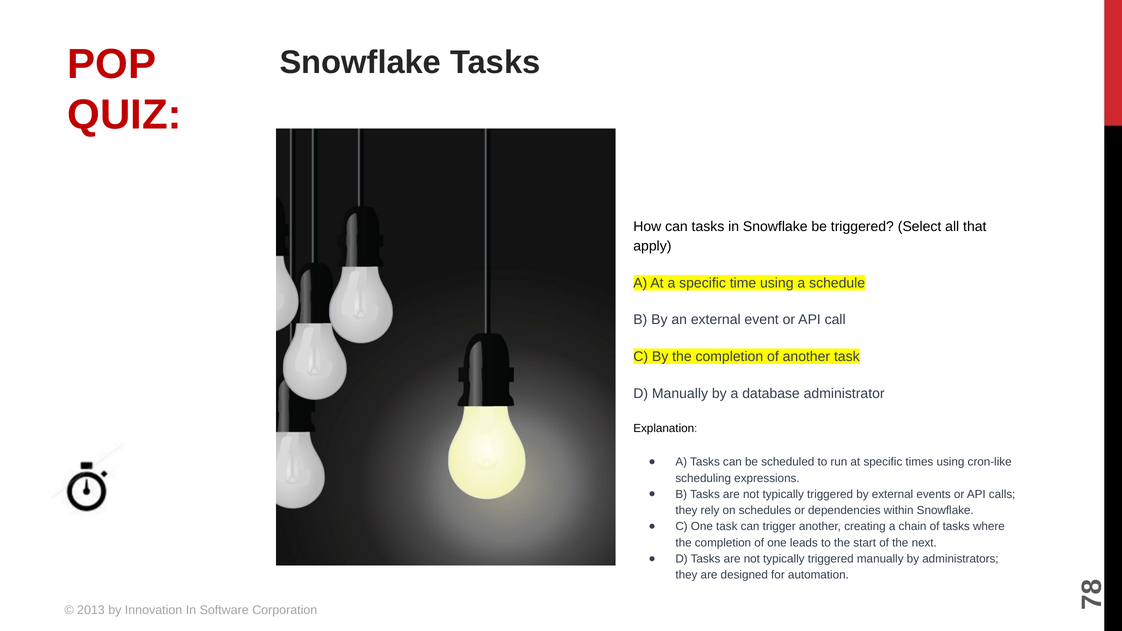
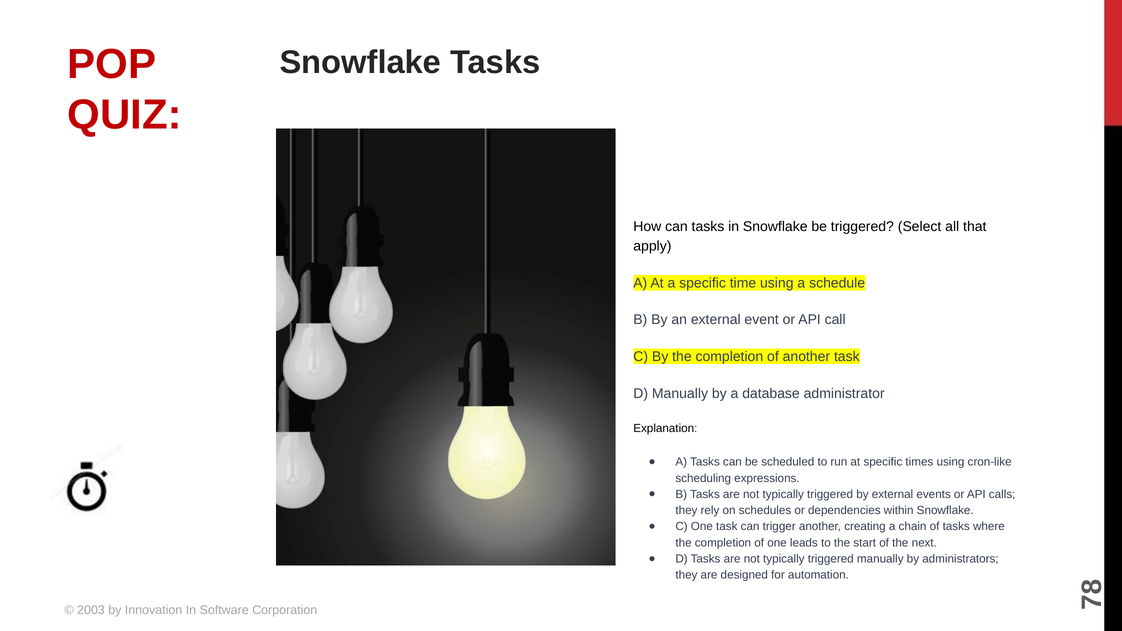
2013: 2013 -> 2003
